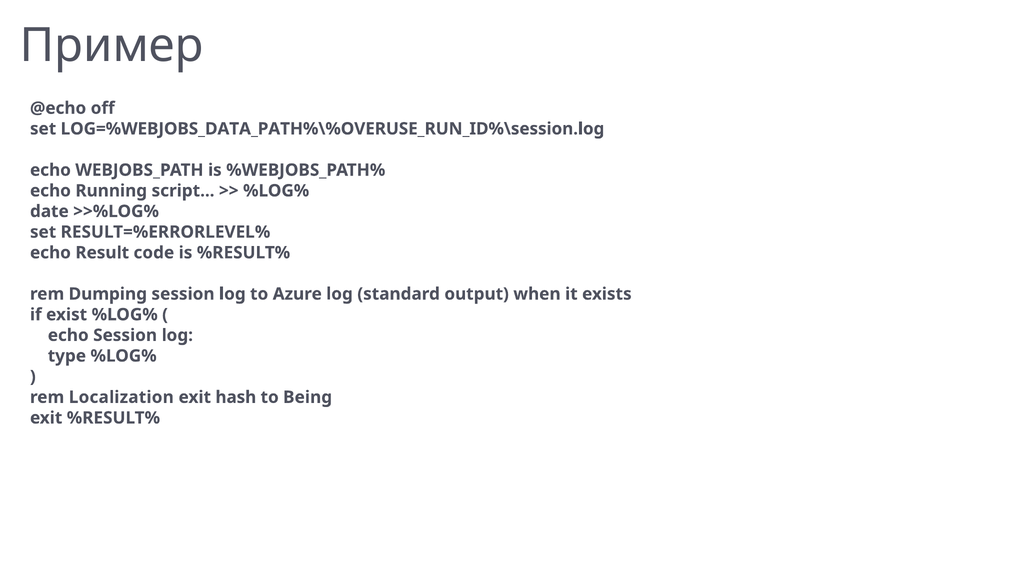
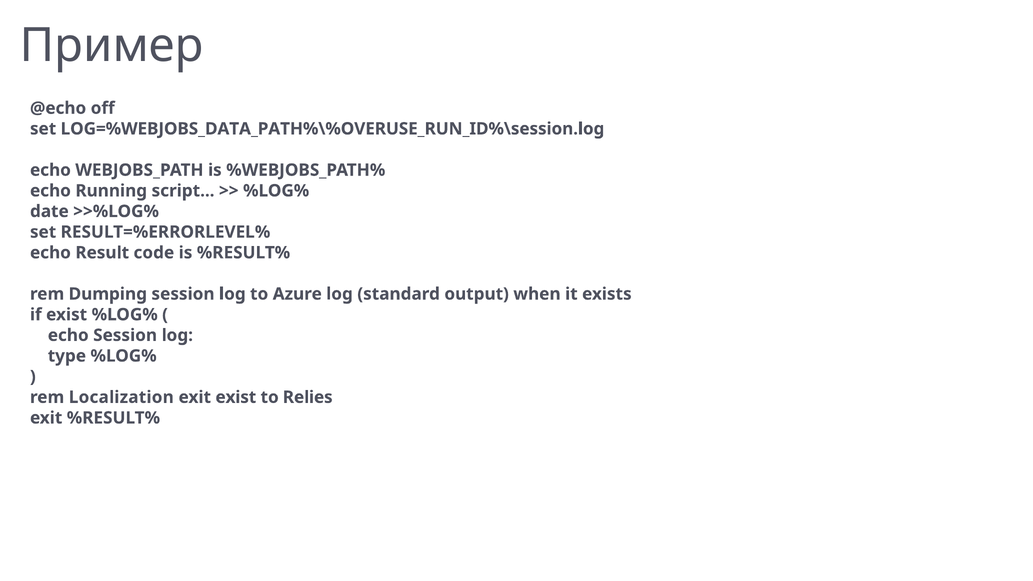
exit hash: hash -> exist
Being: Being -> Relies
